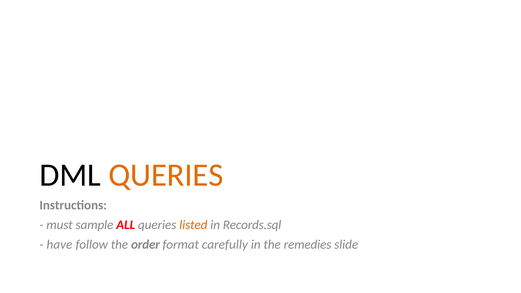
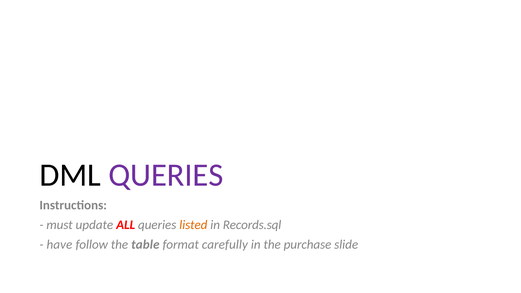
QUERIES at (166, 175) colour: orange -> purple
sample: sample -> update
order: order -> table
remedies: remedies -> purchase
